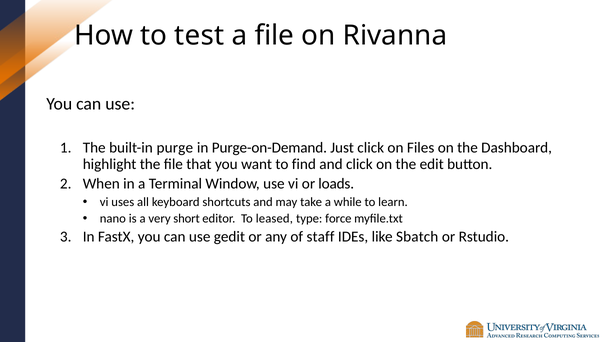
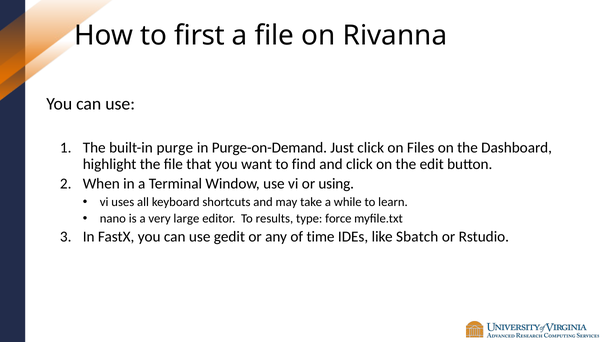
test: test -> first
loads: loads -> using
short: short -> large
leased: leased -> results
staff: staff -> time
